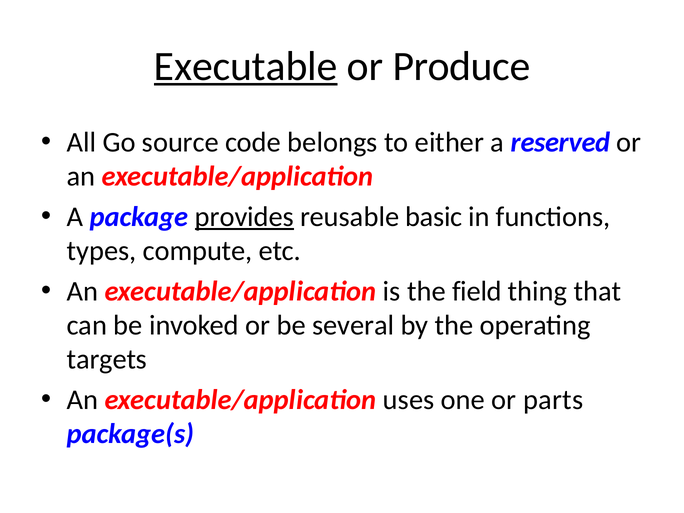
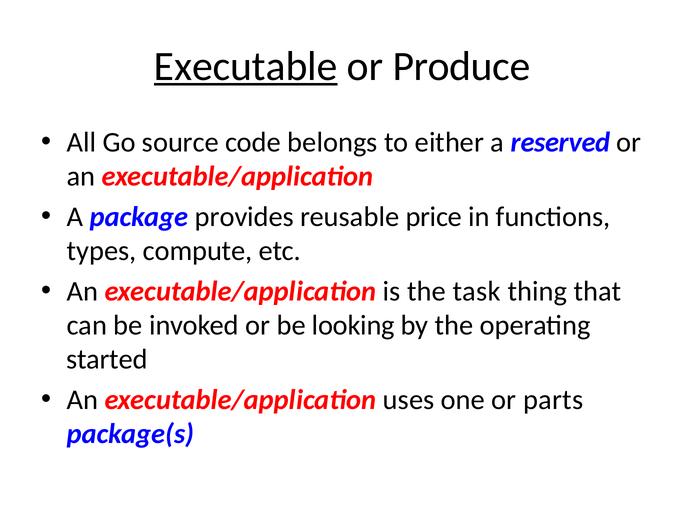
provides underline: present -> none
basic: basic -> price
field: field -> task
several: several -> looking
targets: targets -> started
